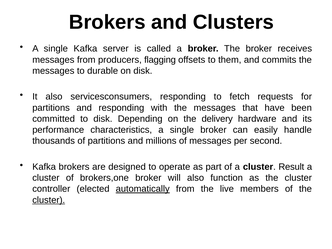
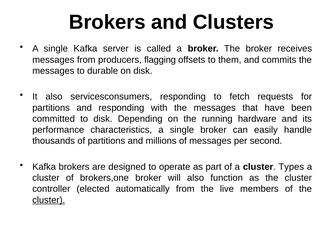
delivery: delivery -> running
Result: Result -> Types
automatically underline: present -> none
